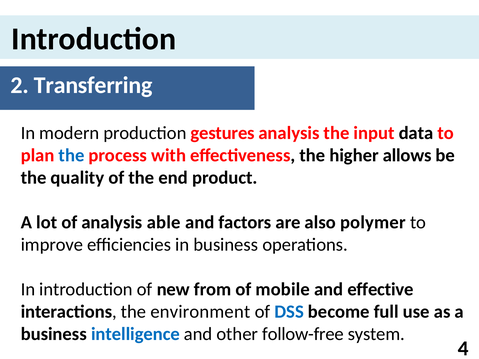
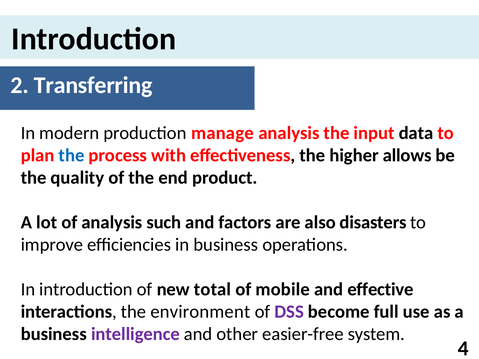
gestures: gestures -> manage
able: able -> such
polymer: polymer -> disasters
from: from -> total
DSS colour: blue -> purple
intelligence colour: blue -> purple
follow-free: follow-free -> easier-free
